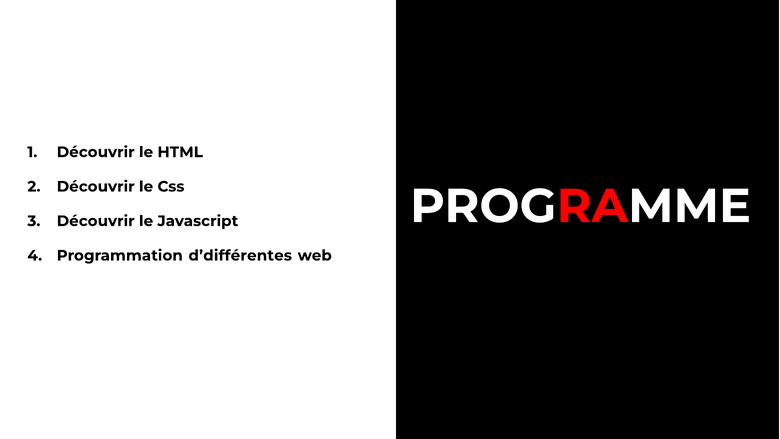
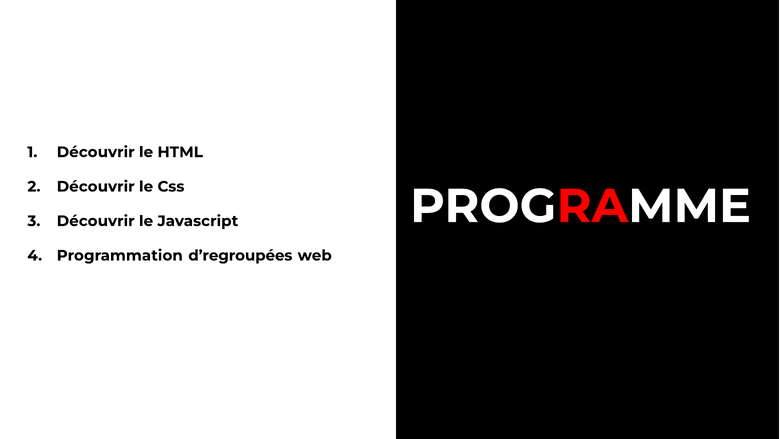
d’différentes: d’différentes -> d’regroupées
